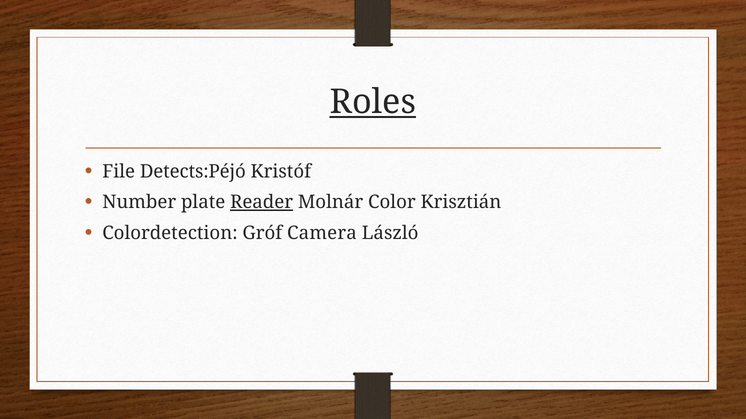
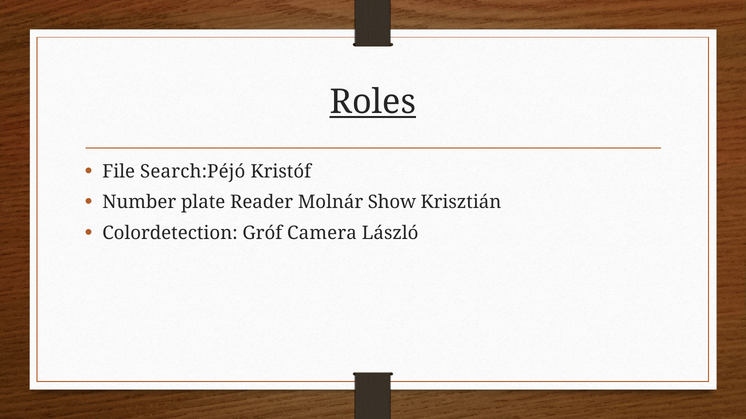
Detects:Péjó: Detects:Péjó -> Search:Péjó
Reader underline: present -> none
Color: Color -> Show
